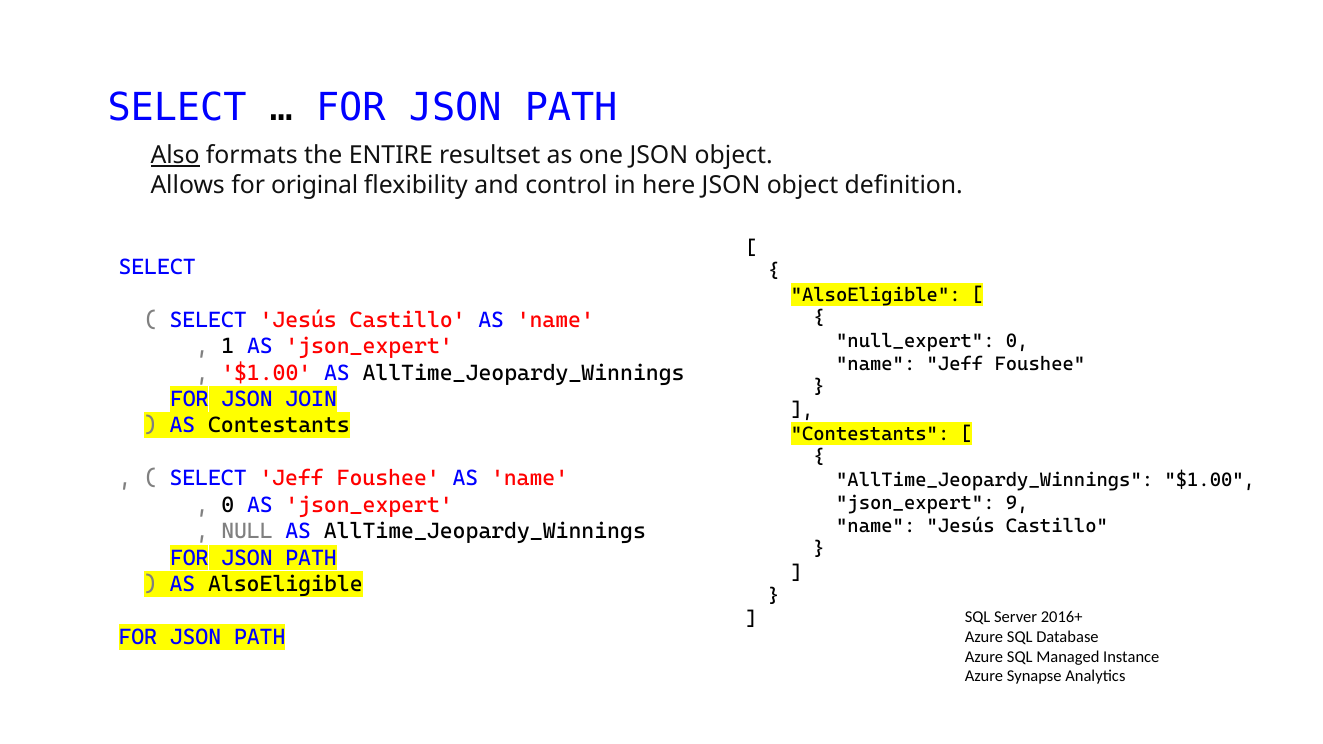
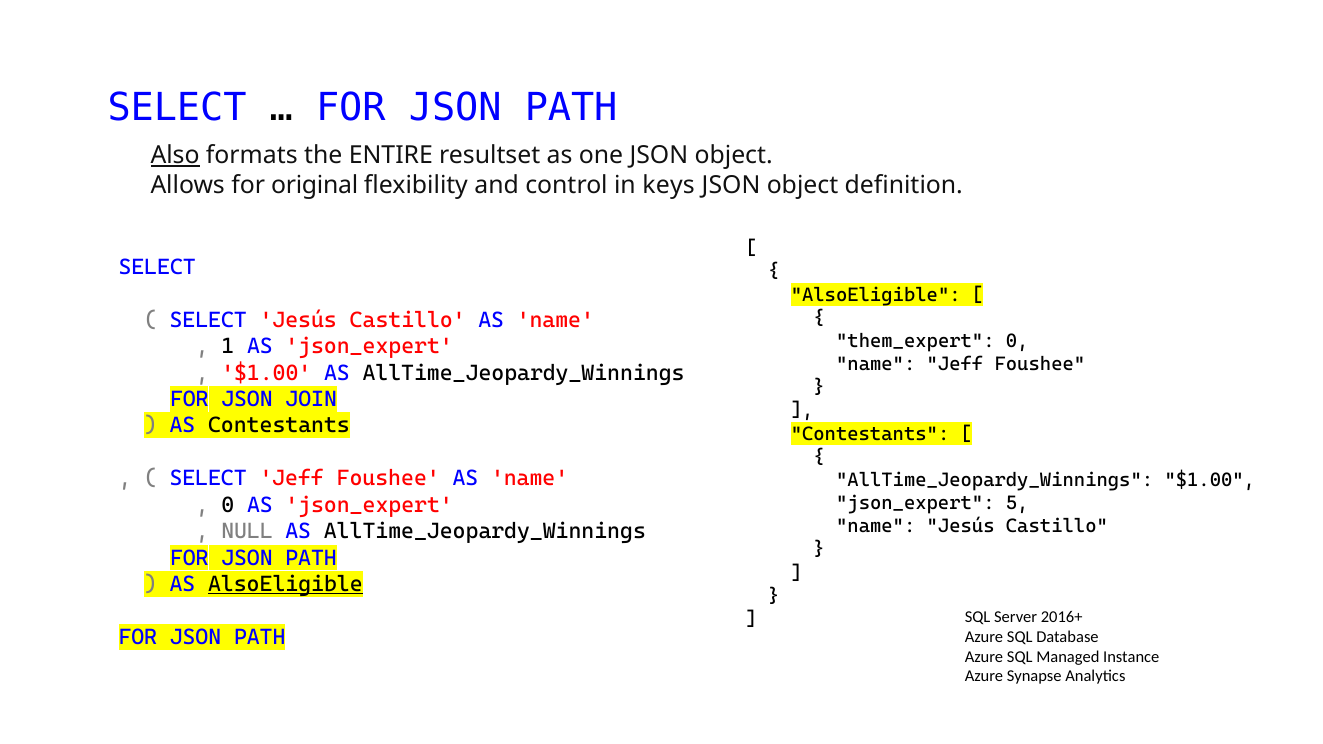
here: here -> keys
null_expert: null_expert -> them_expert
9: 9 -> 5
AlsoEligible at (285, 584) underline: none -> present
